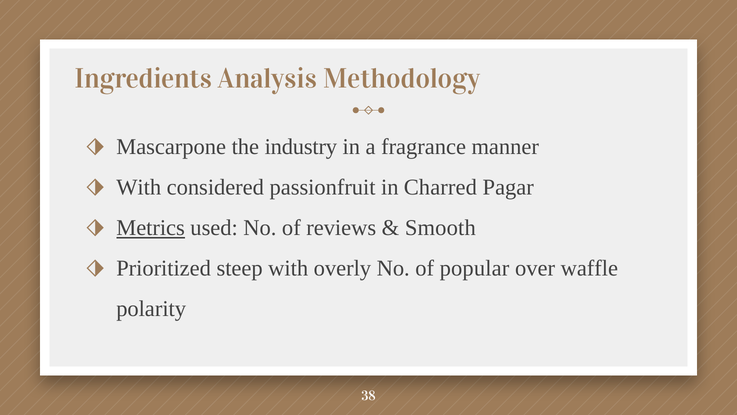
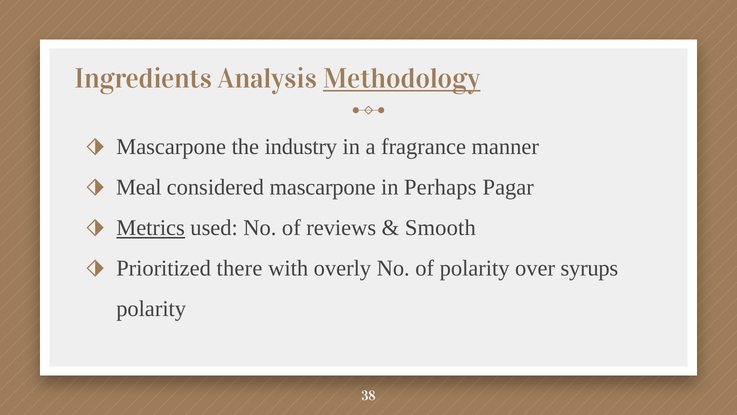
Methodology underline: none -> present
With at (139, 187): With -> Meal
considered passionfruit: passionfruit -> mascarpone
Charred: Charred -> Perhaps
steep: steep -> there
of popular: popular -> polarity
waffle: waffle -> syrups
